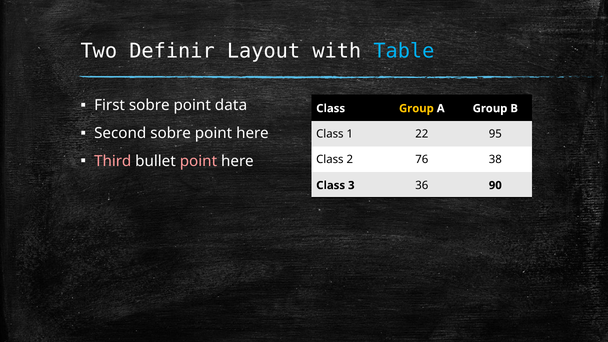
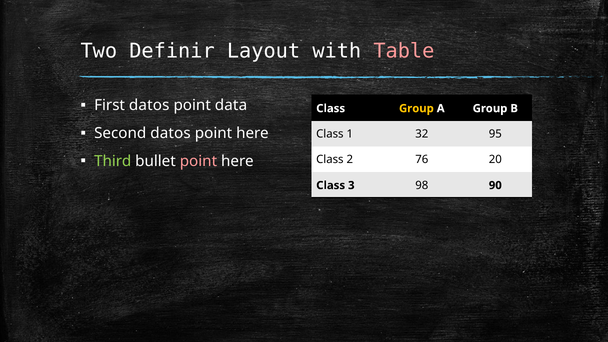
Table colour: light blue -> pink
First sobre: sobre -> datos
Second sobre: sobre -> datos
22: 22 -> 32
Third colour: pink -> light green
38: 38 -> 20
36: 36 -> 98
